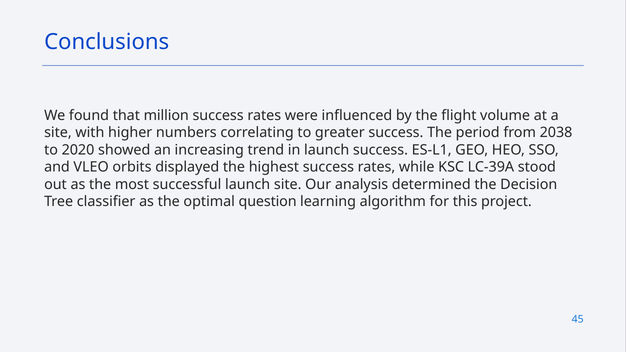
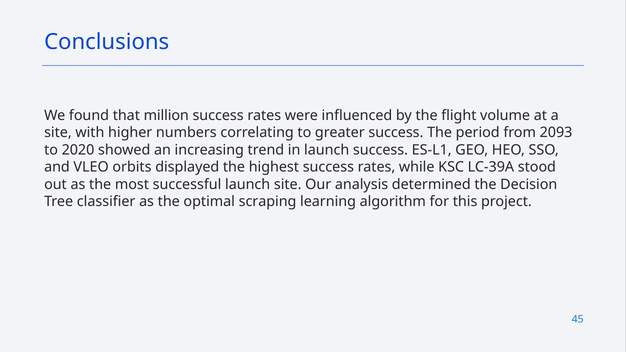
2038: 2038 -> 2093
question: question -> scraping
